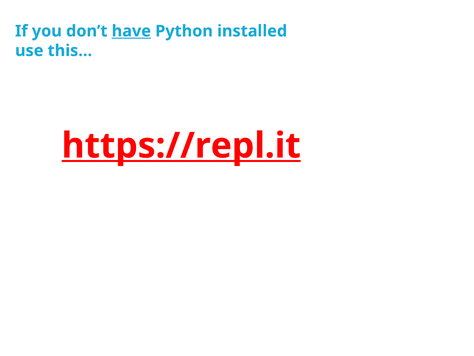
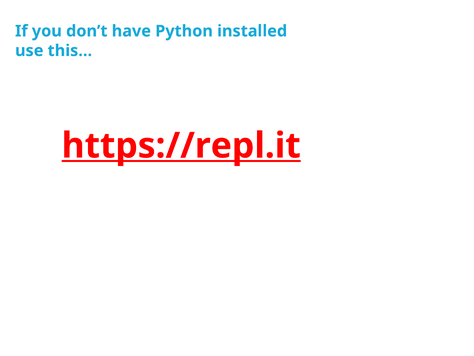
have underline: present -> none
